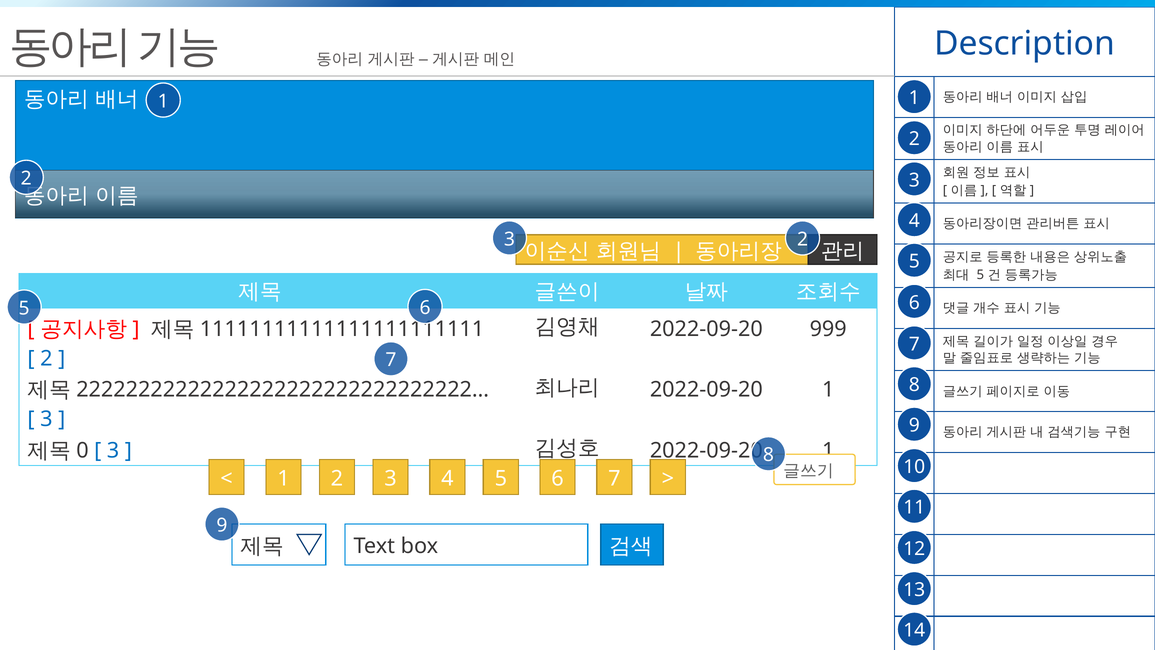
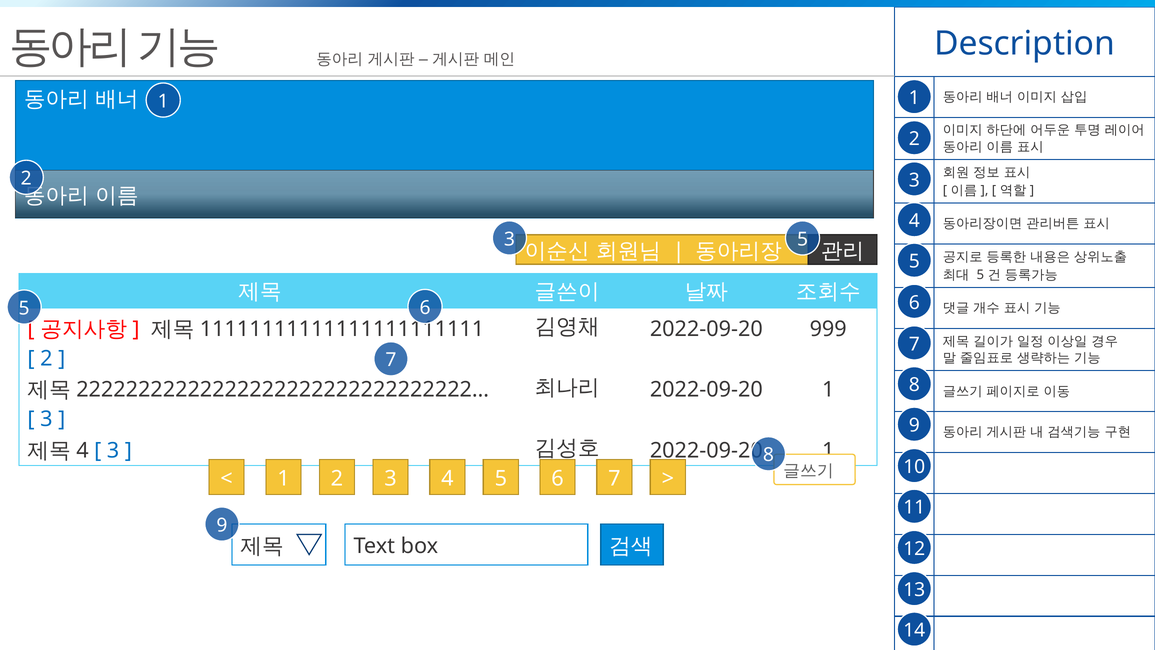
3 2: 2 -> 5
0 at (82, 450): 0 -> 4
